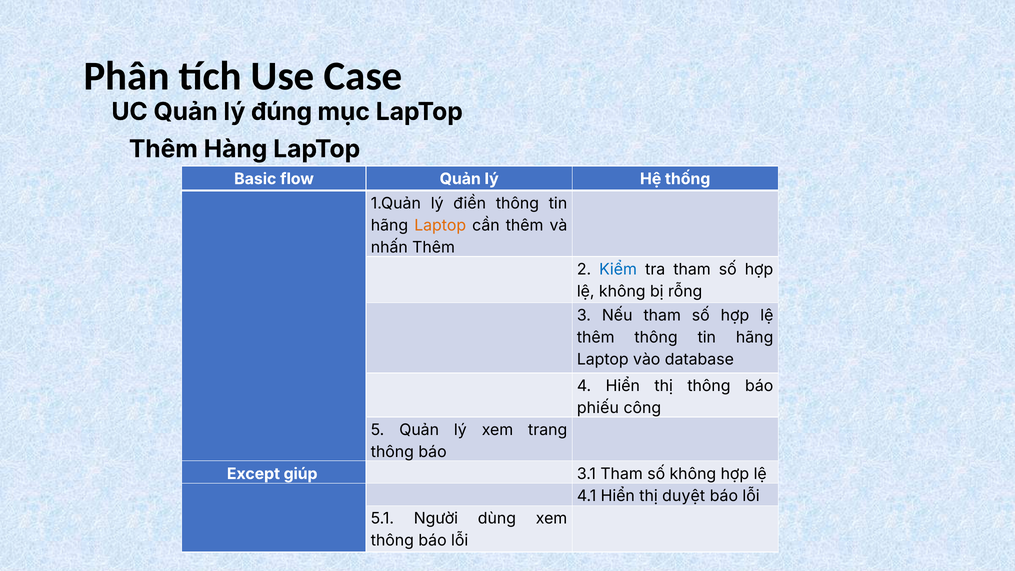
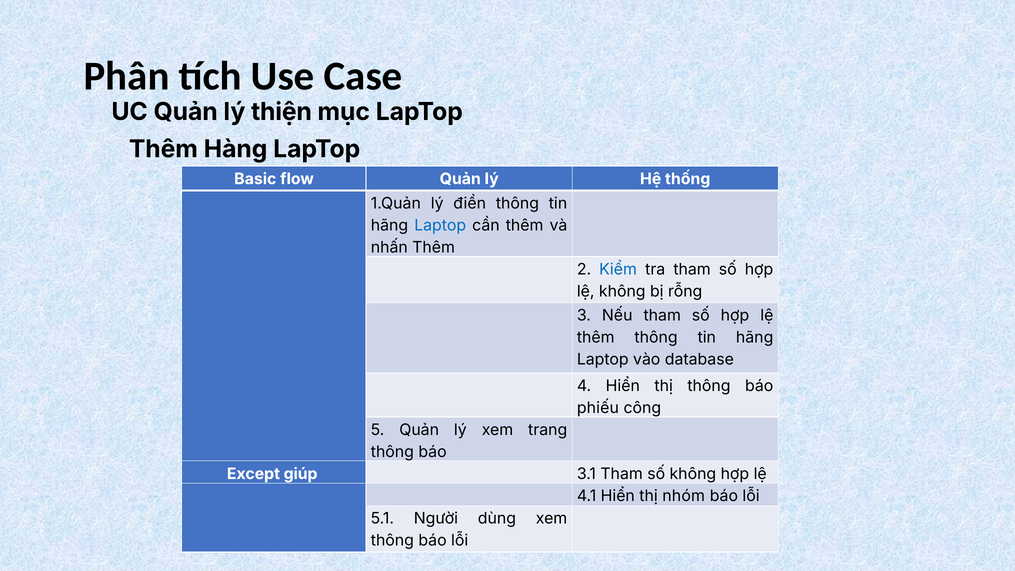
đúng: đúng -> thiện
Laptop at (440, 225) colour: orange -> blue
duyệt: duyệt -> nhóm
